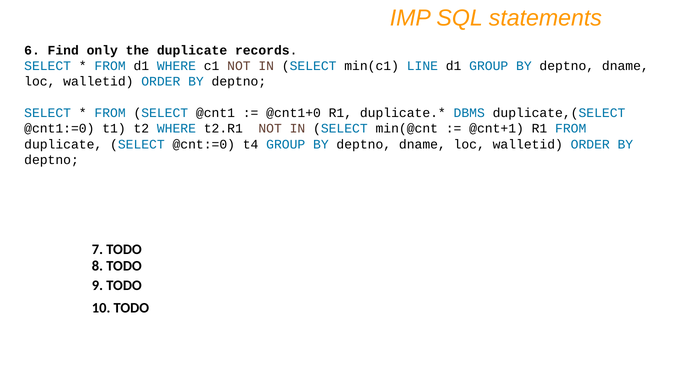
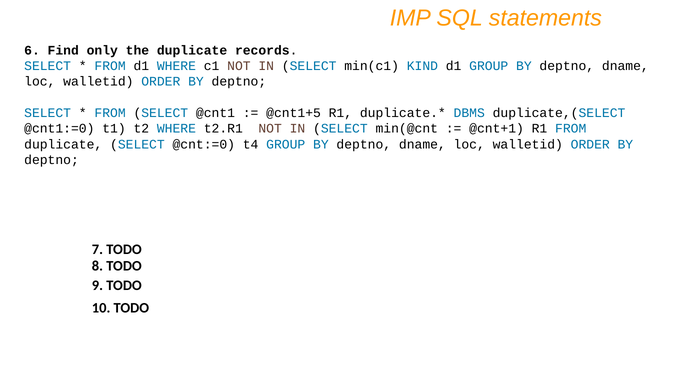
LINE: LINE -> KIND
@cnt1+0: @cnt1+0 -> @cnt1+5
